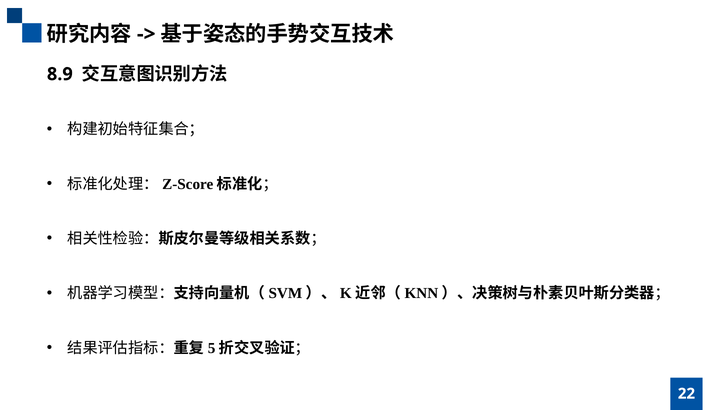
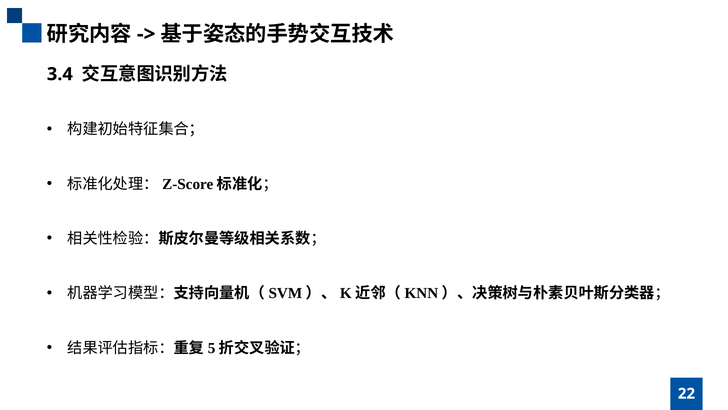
8.9: 8.9 -> 3.4
